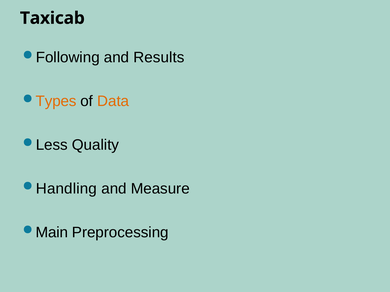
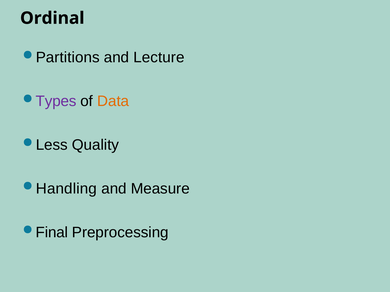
Taxicab: Taxicab -> Ordinal
Following: Following -> Partitions
Results: Results -> Lecture
Types colour: orange -> purple
Main: Main -> Final
